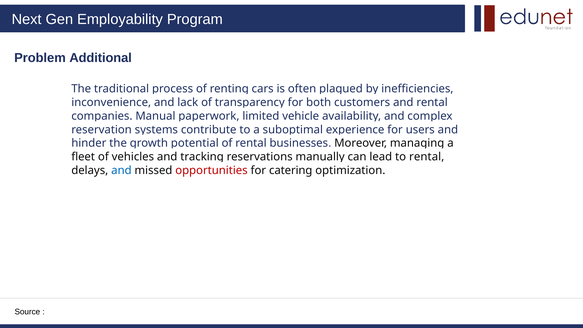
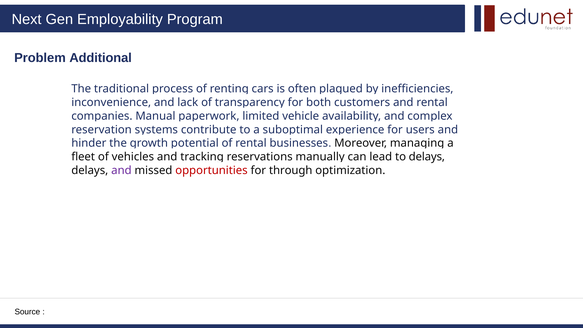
to rental: rental -> delays
and at (121, 170) colour: blue -> purple
catering: catering -> through
